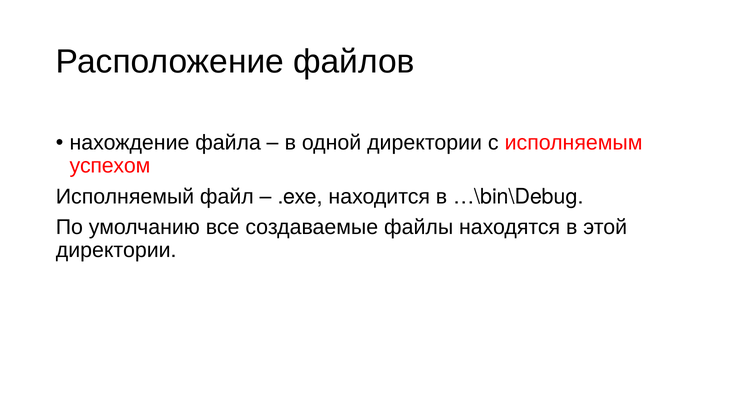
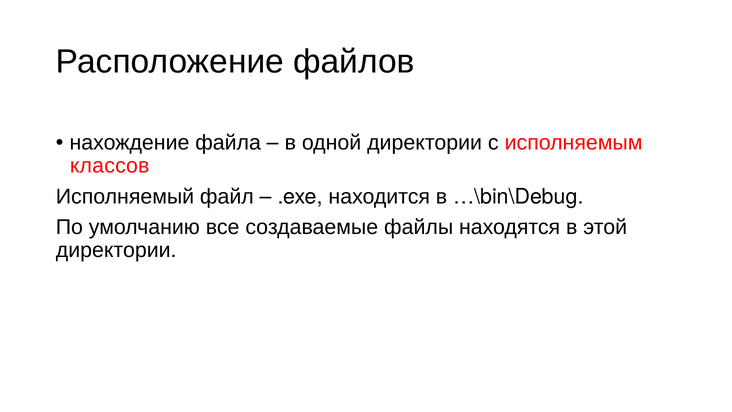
успехом: успехом -> классов
